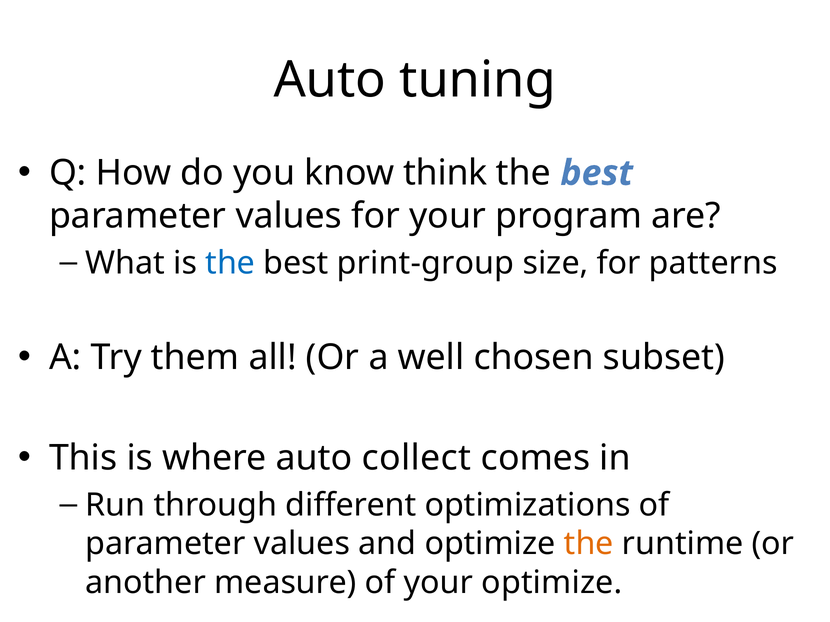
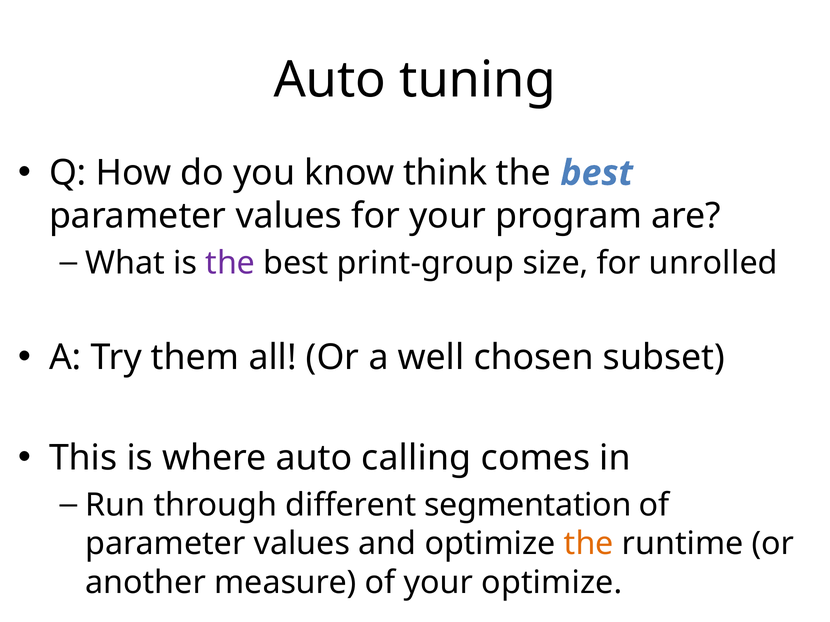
the at (230, 263) colour: blue -> purple
patterns: patterns -> unrolled
collect: collect -> calling
optimizations: optimizations -> segmentation
